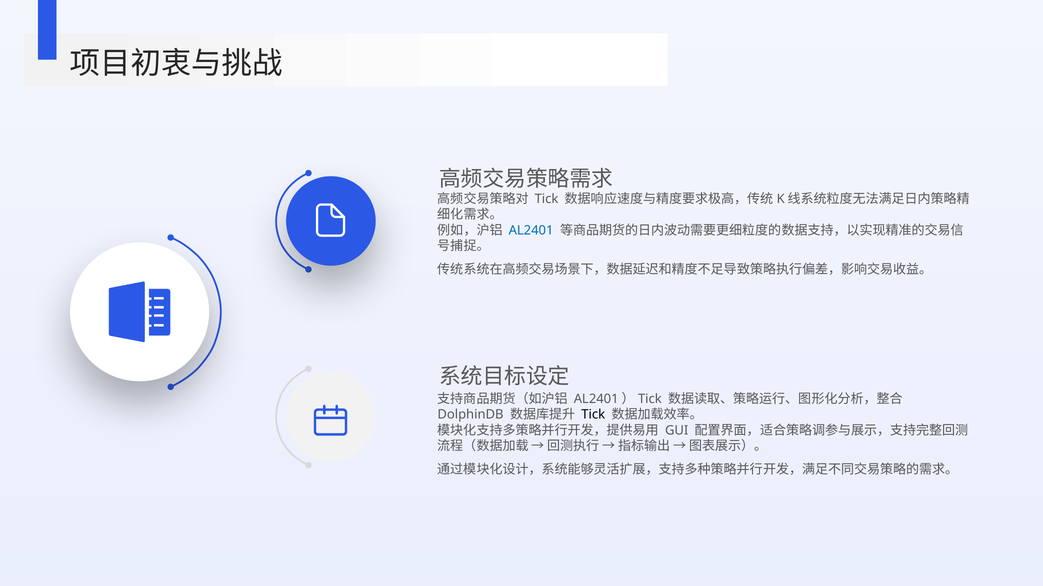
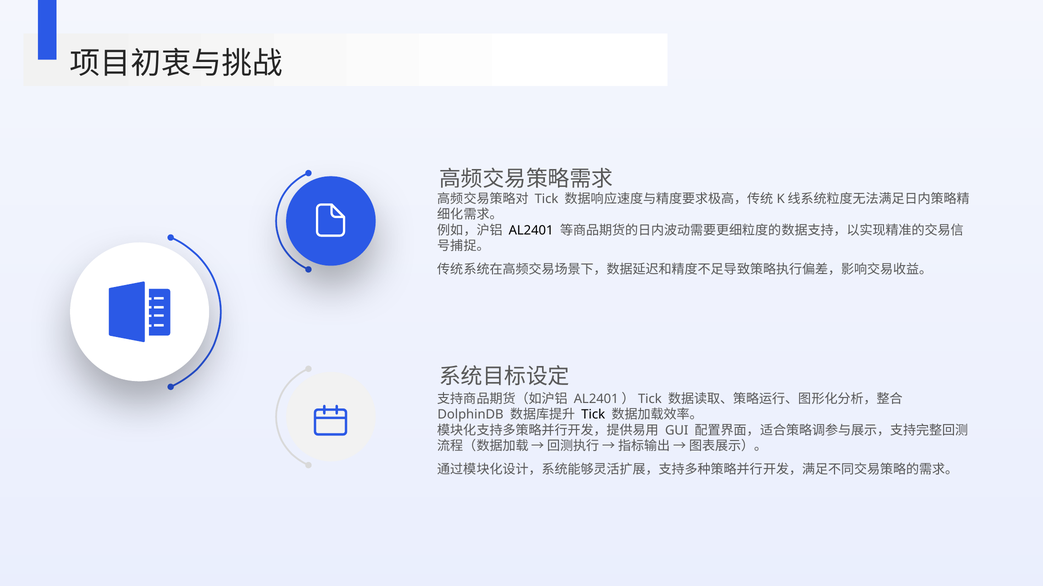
AL2401 at (531, 231) colour: blue -> black
